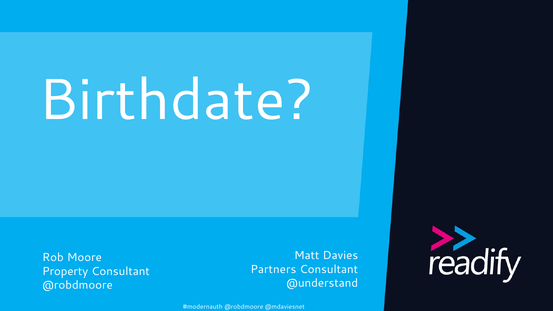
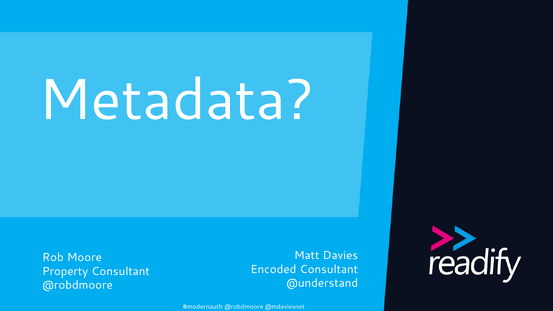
Birthdate: Birthdate -> Metadata
Partners: Partners -> Encoded
